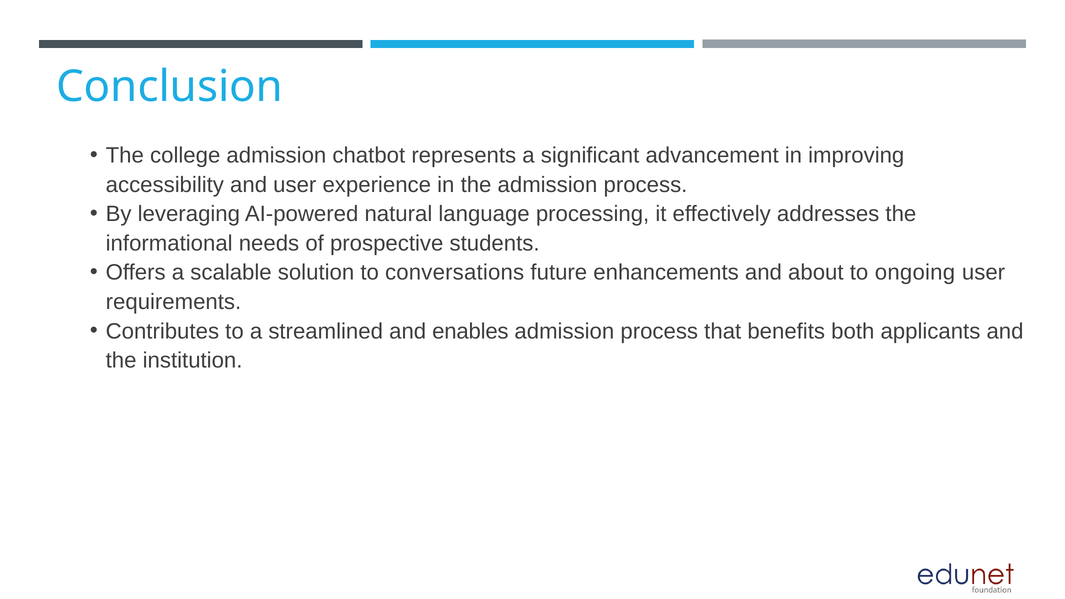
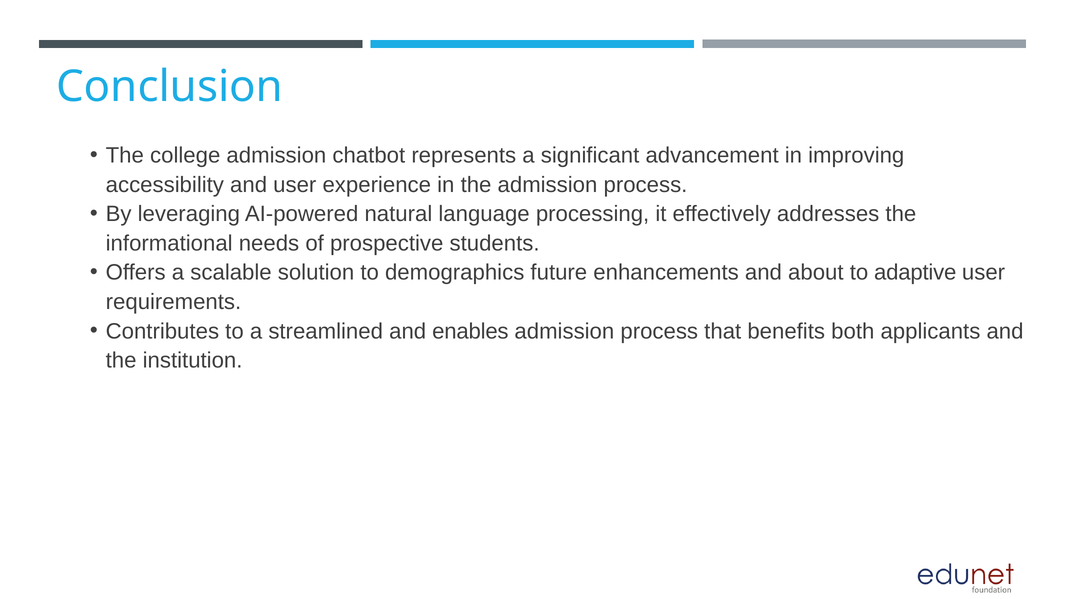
conversations: conversations -> demographics
ongoing: ongoing -> adaptive
